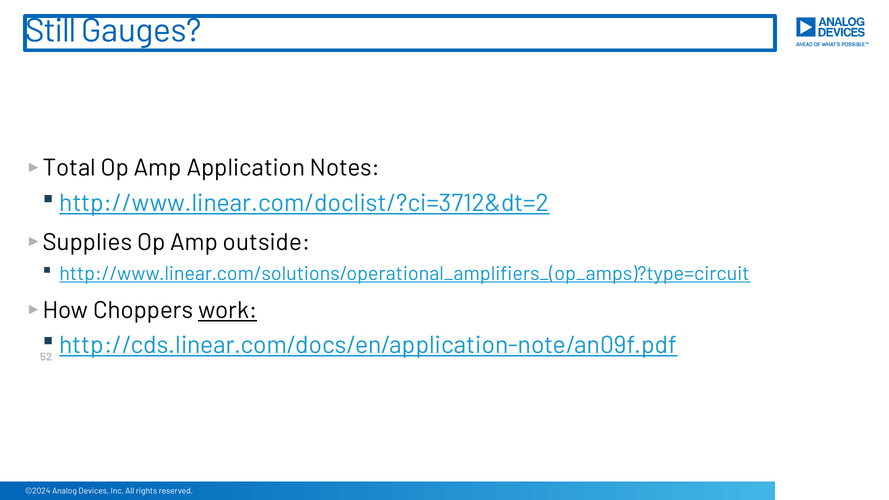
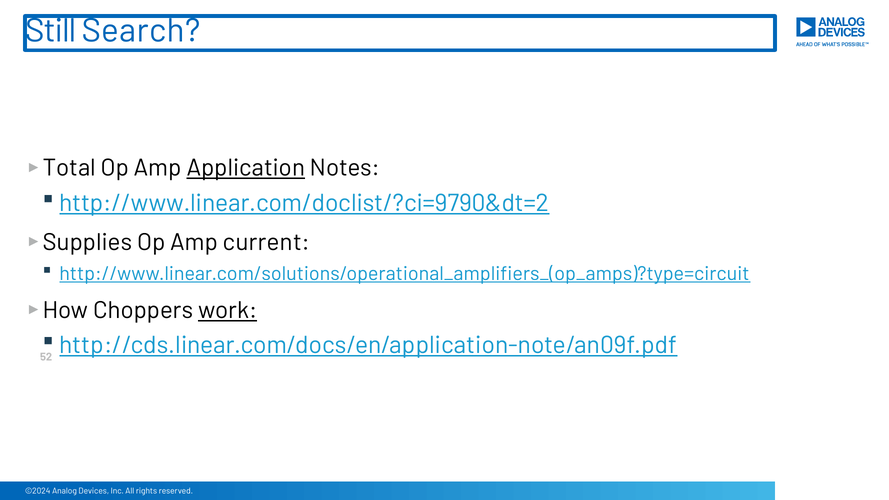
Gauges: Gauges -> Search
Application underline: none -> present
http://www.linear.com/doclist/?ci=3712&dt=2: http://www.linear.com/doclist/?ci=3712&dt=2 -> http://www.linear.com/doclist/?ci=9790&dt=2
outside: outside -> current
